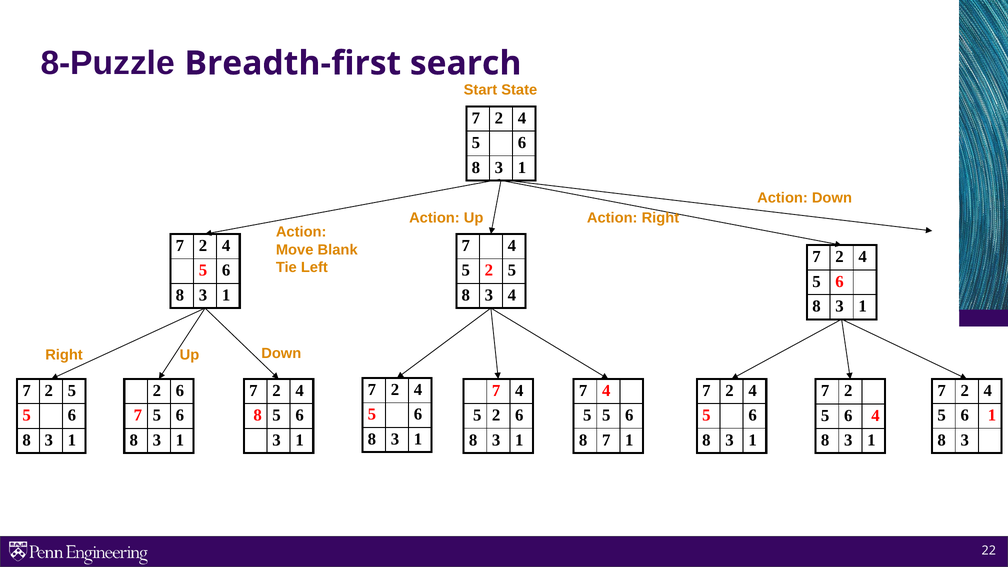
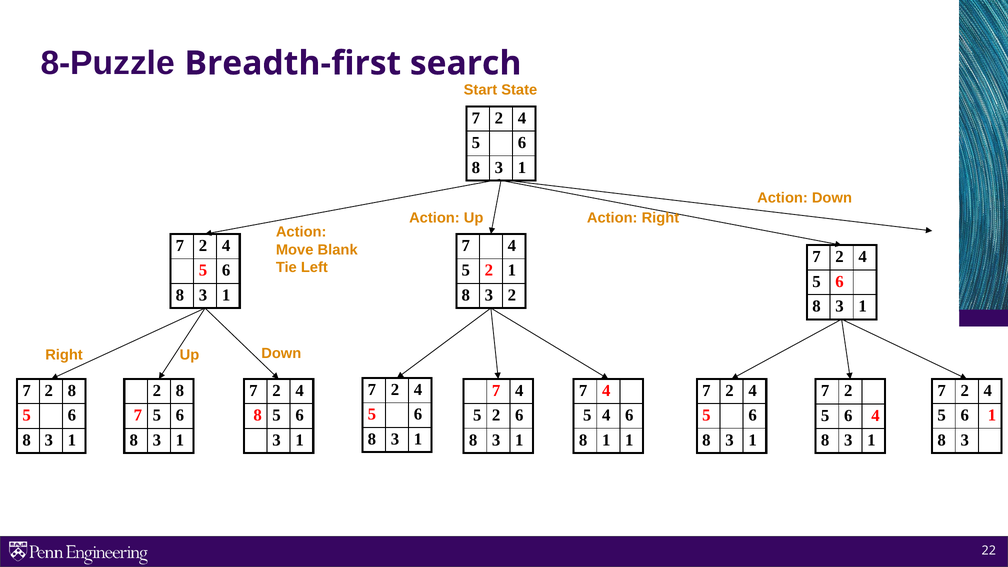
5 2 5: 5 -> 1
3 4: 4 -> 2
5 at (72, 391): 5 -> 8
6 at (180, 391): 6 -> 8
5 at (606, 415): 5 -> 4
8 7: 7 -> 1
